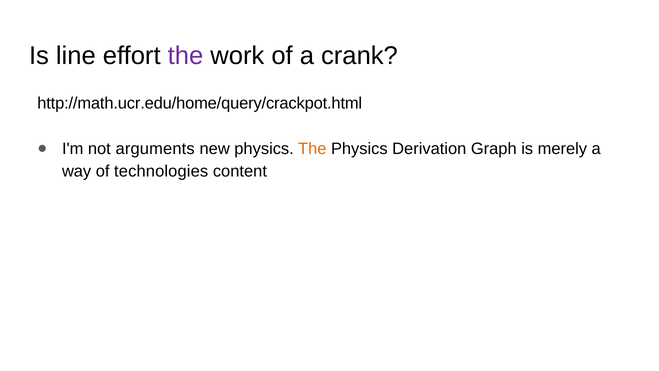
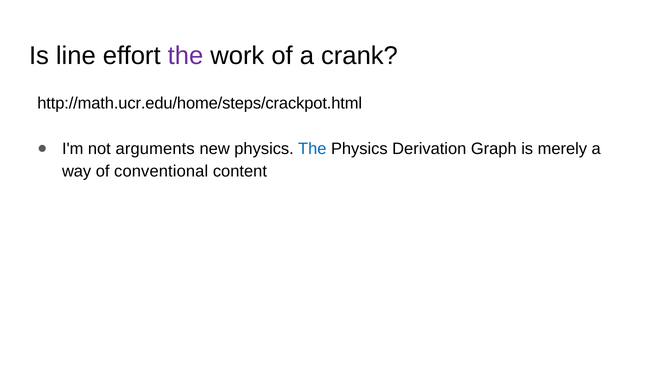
http://math.ucr.edu/home/query/crackpot.html: http://math.ucr.edu/home/query/crackpot.html -> http://math.ucr.edu/home/steps/crackpot.html
The at (312, 148) colour: orange -> blue
technologies: technologies -> conventional
